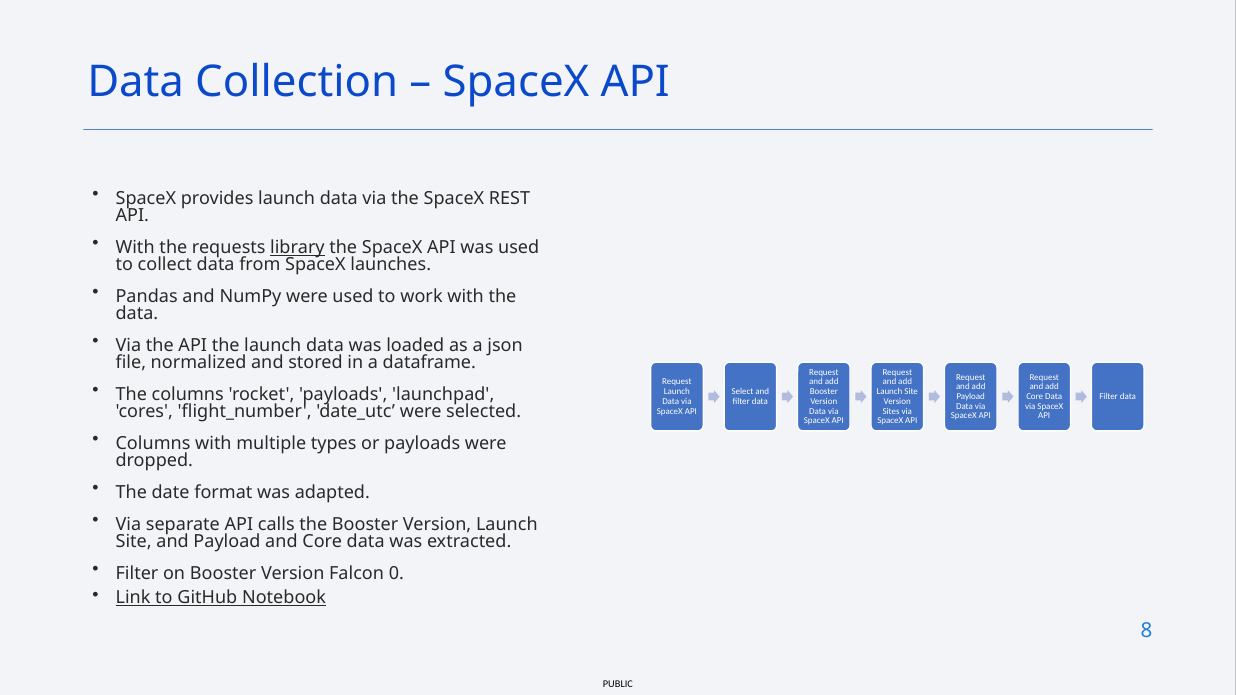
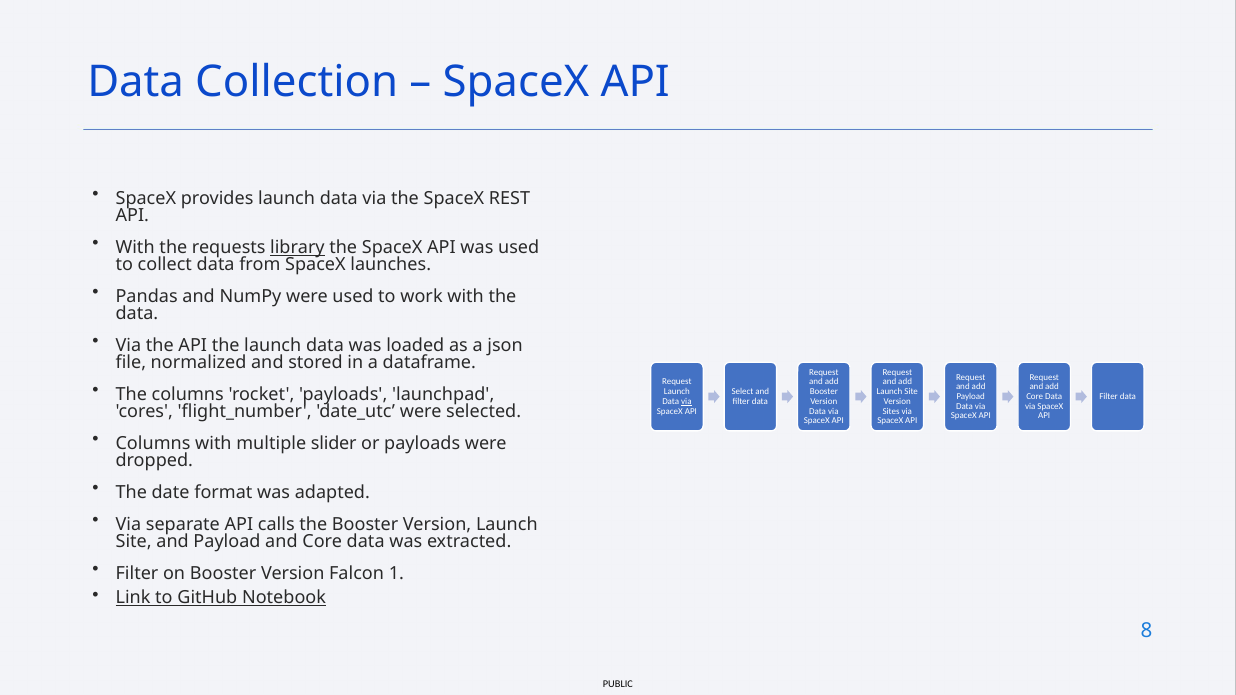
via at (686, 402) underline: none -> present
types: types -> slider
0: 0 -> 1
